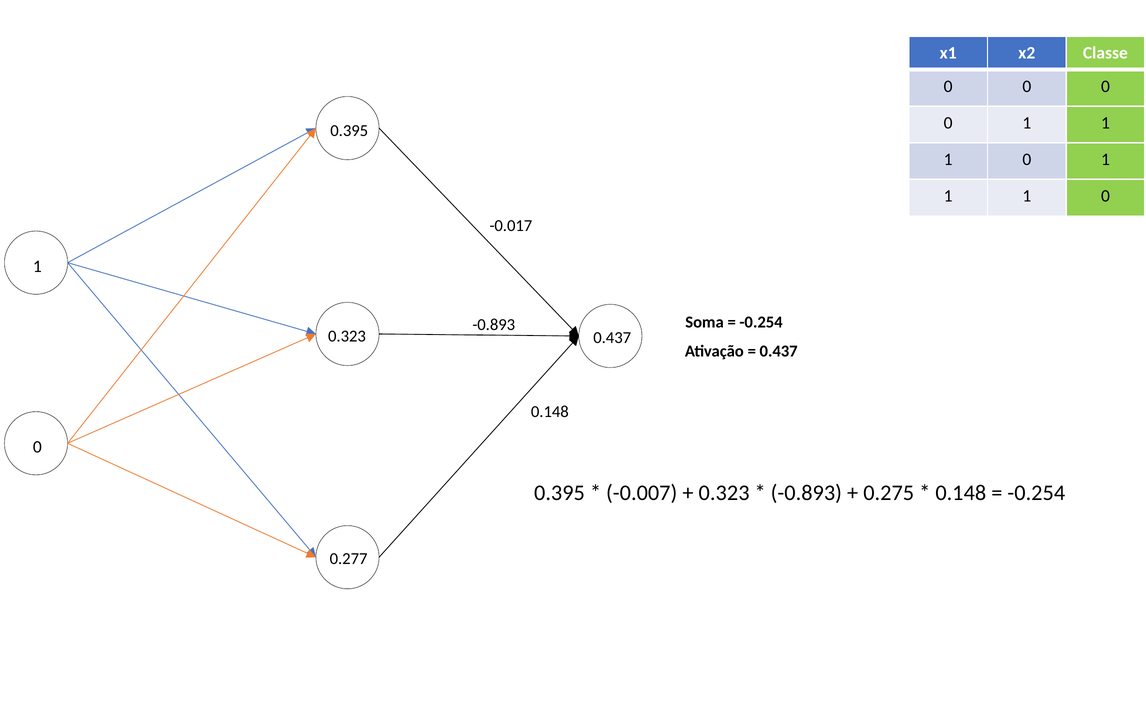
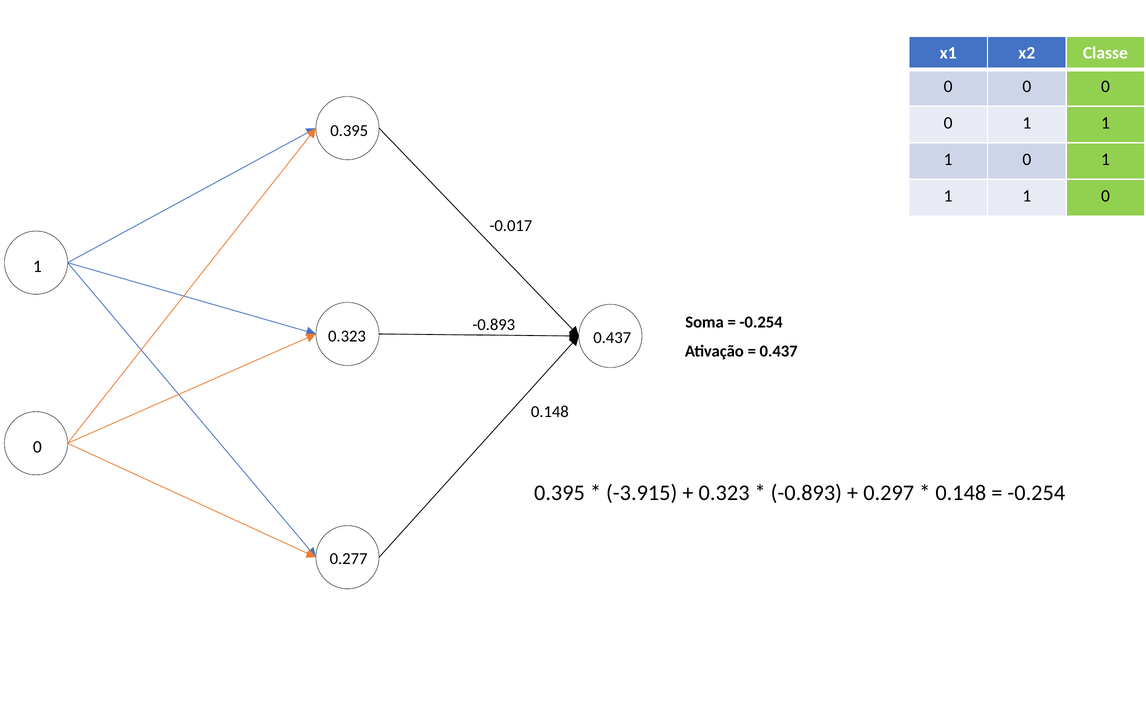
-0.007: -0.007 -> -3.915
0.275: 0.275 -> 0.297
